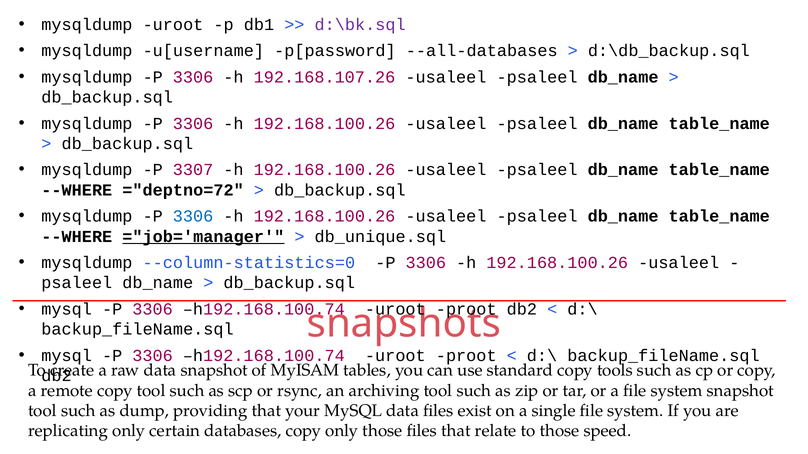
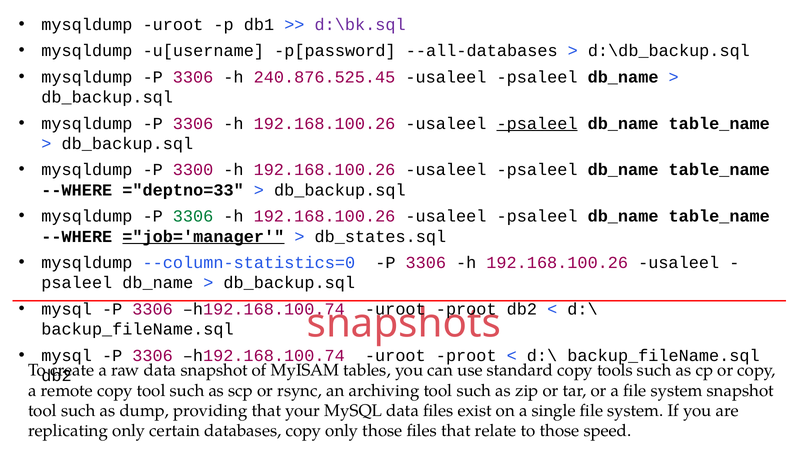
192.168.107.26: 192.168.107.26 -> 240.876.525.45
psaleel at (537, 124) underline: none -> present
3307: 3307 -> 3300
="deptno=72: ="deptno=72 -> ="deptno=33
3306 at (193, 217) colour: blue -> green
db_unique.sql: db_unique.sql -> db_states.sql
